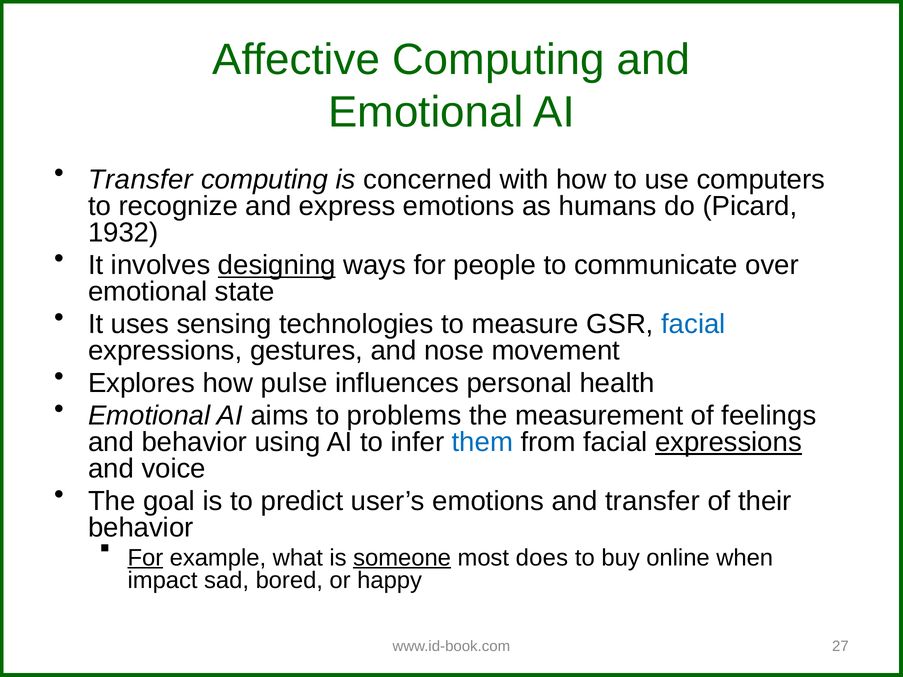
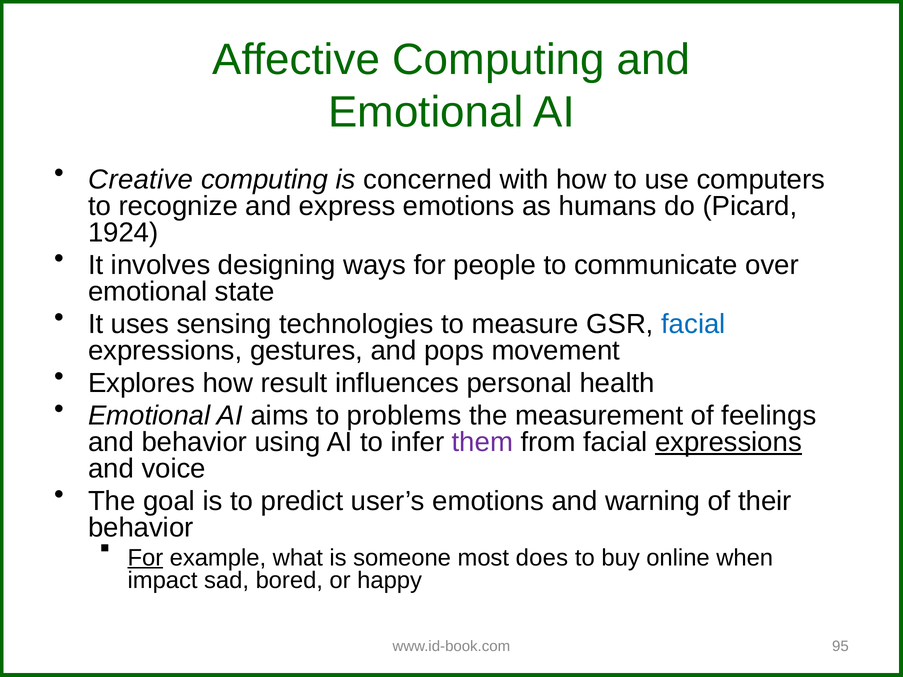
Transfer at (141, 180): Transfer -> Creative
1932: 1932 -> 1924
designing underline: present -> none
nose: nose -> pops
pulse: pulse -> result
them colour: blue -> purple
and transfer: transfer -> warning
someone underline: present -> none
27: 27 -> 95
